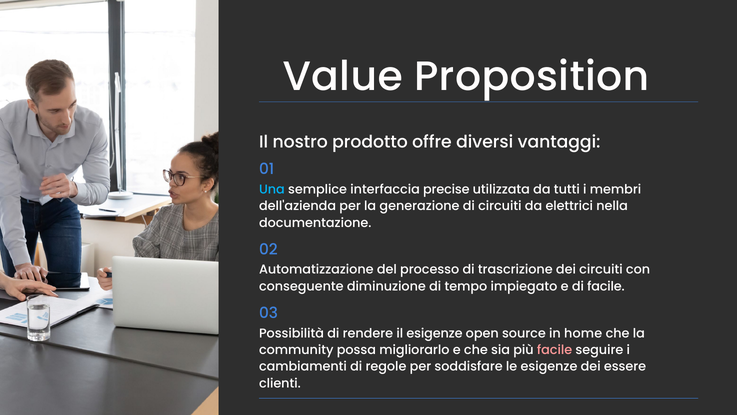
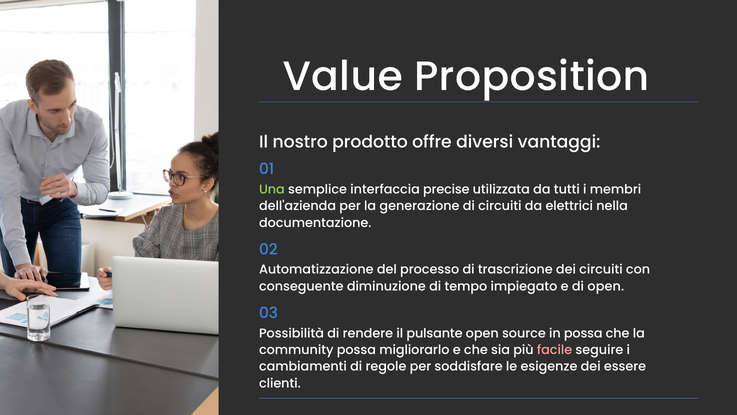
Una colour: light blue -> light green
di facile: facile -> open
il esigenze: esigenze -> pulsante
in home: home -> possa
